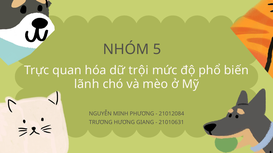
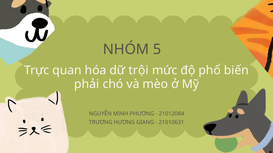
lãnh: lãnh -> phải
